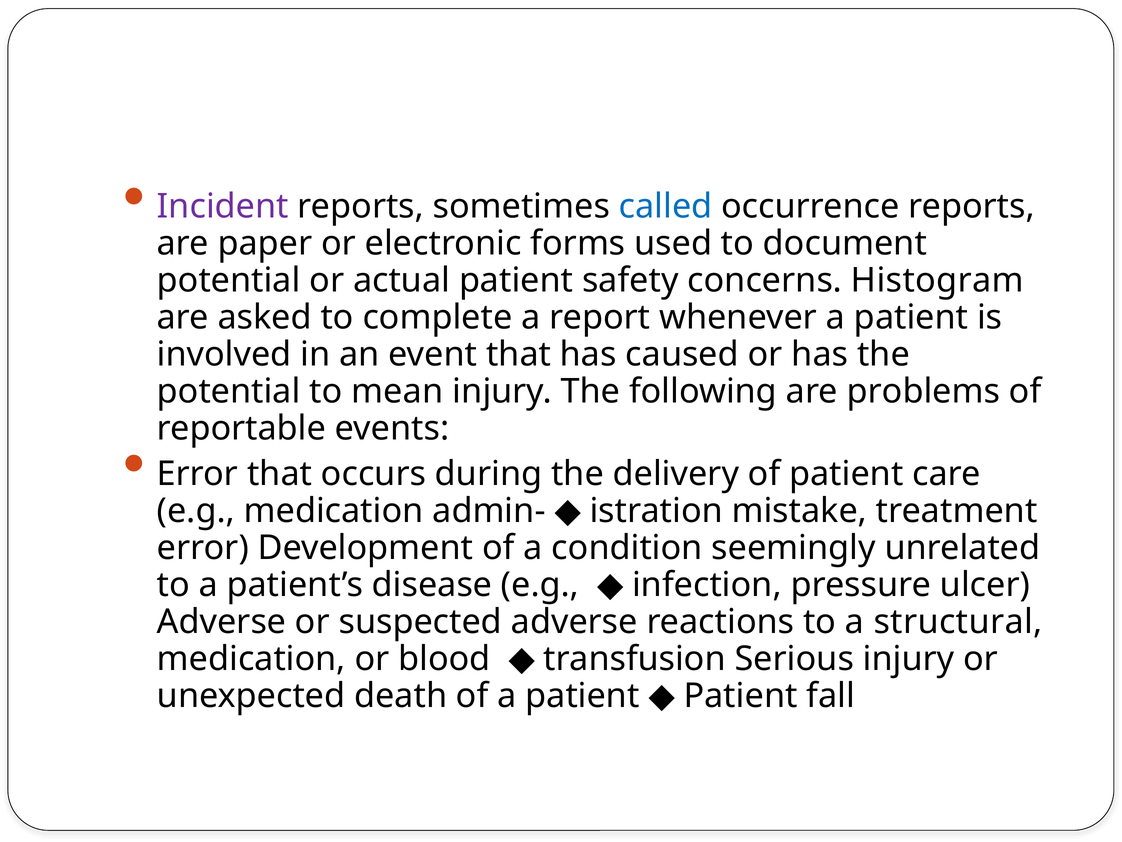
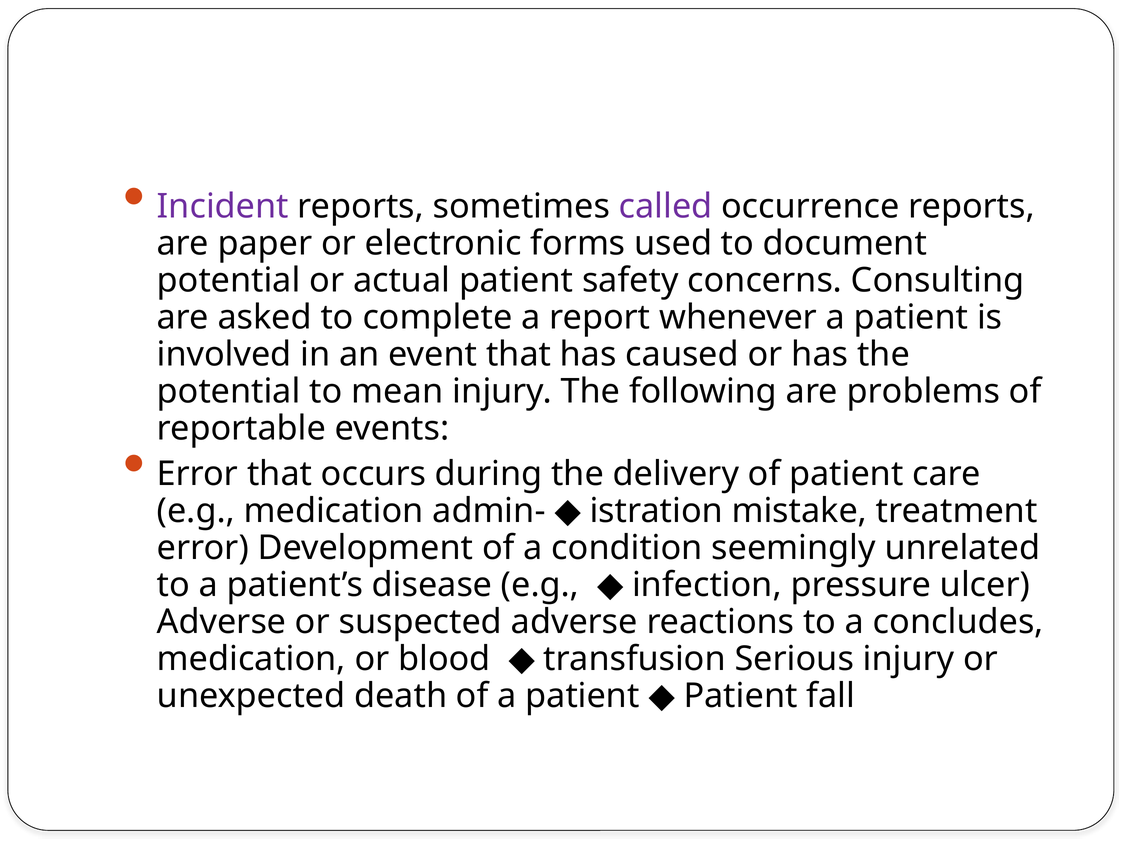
called colour: blue -> purple
Histogram: Histogram -> Consulting
structural: structural -> concludes
